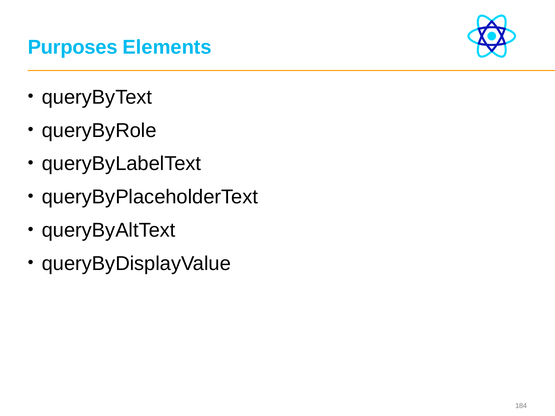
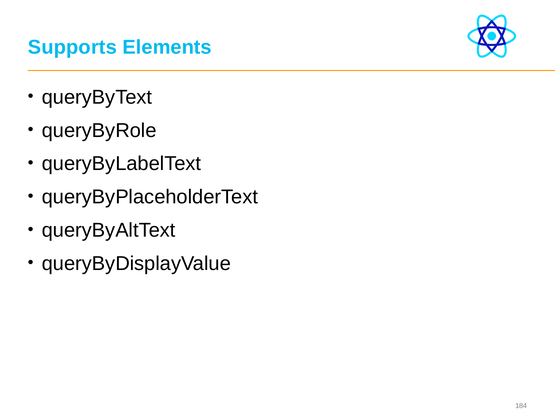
Purposes: Purposes -> Supports
